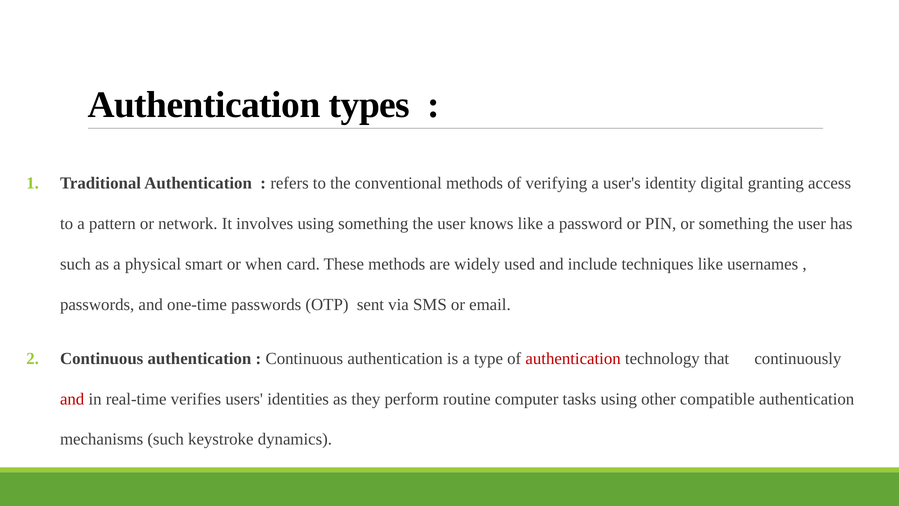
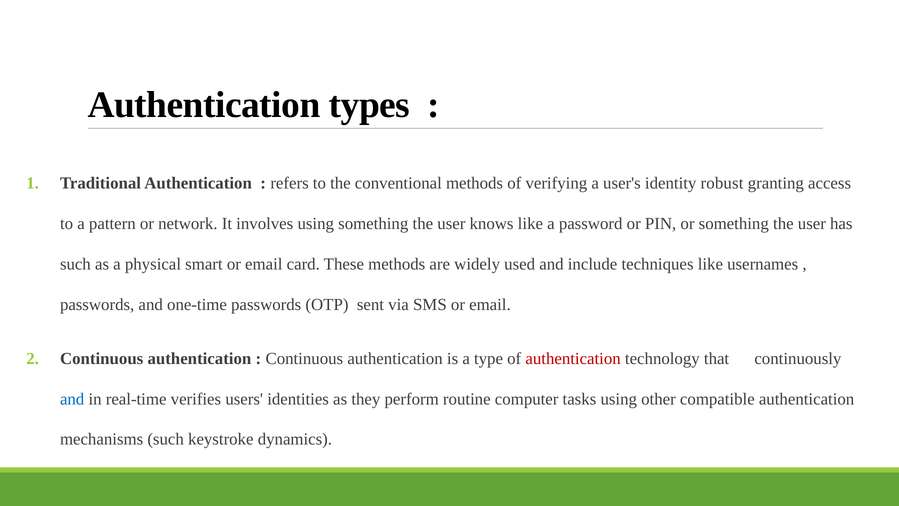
digital: digital -> robust
when at (264, 264): when -> email
and at (72, 399) colour: red -> blue
